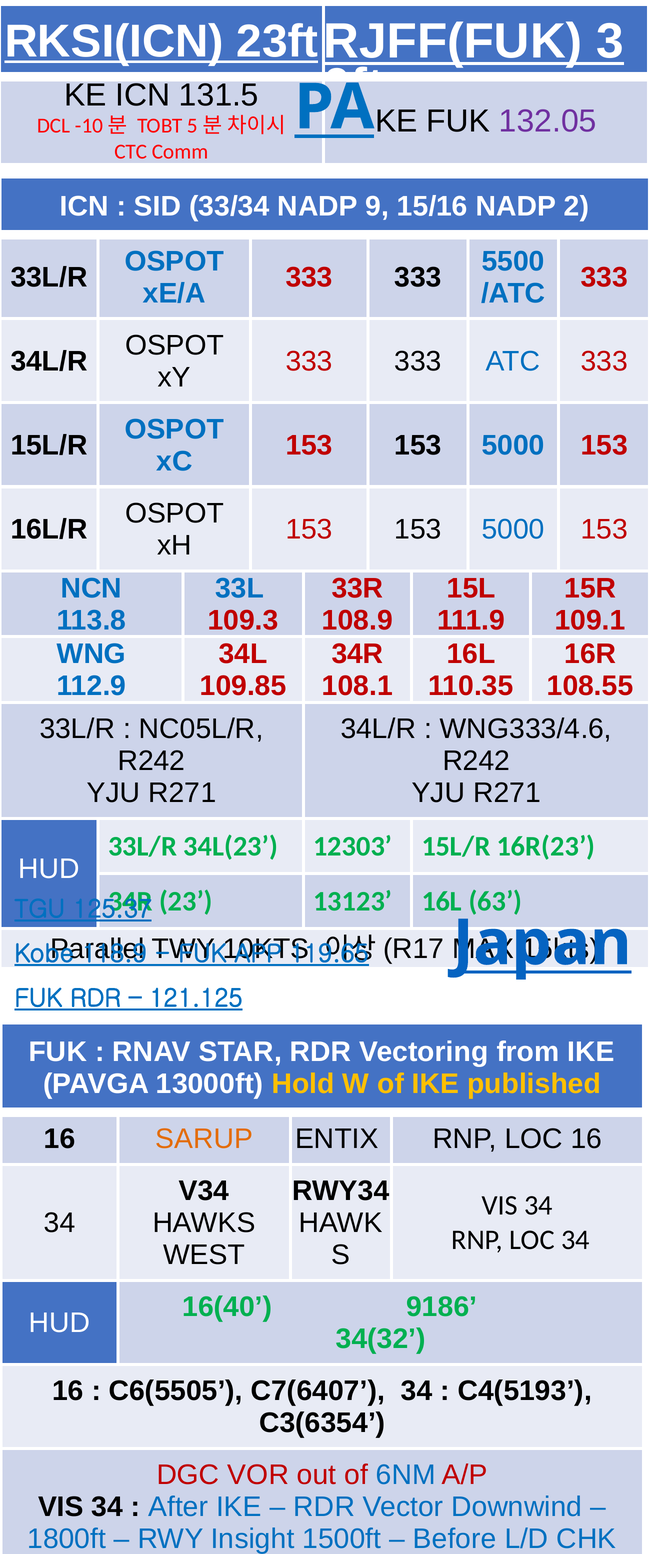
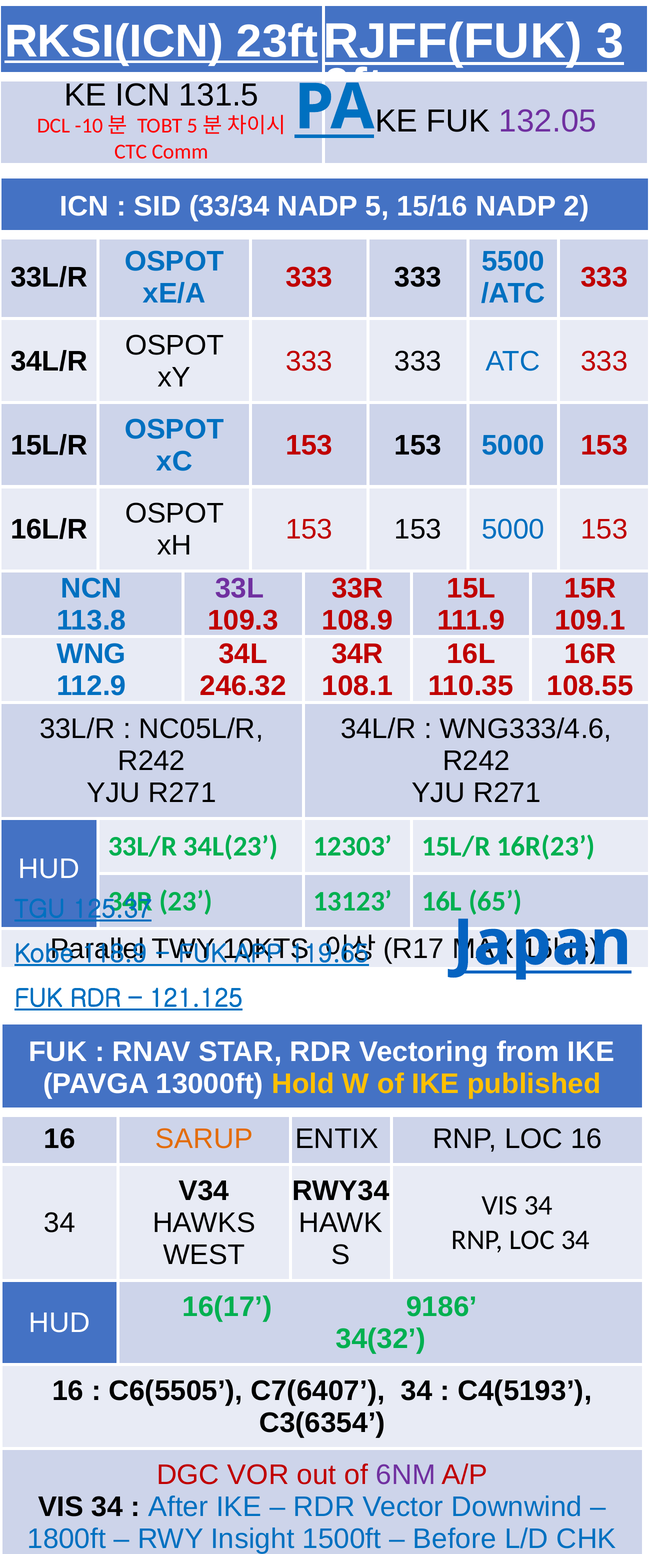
NADP 9: 9 -> 5
33L colour: blue -> purple
109.85: 109.85 -> 246.32
63: 63 -> 65
16(40: 16(40 -> 16(17
6NM colour: blue -> purple
